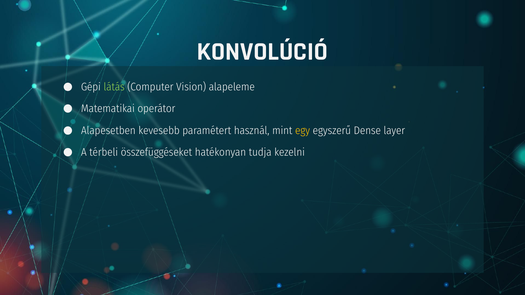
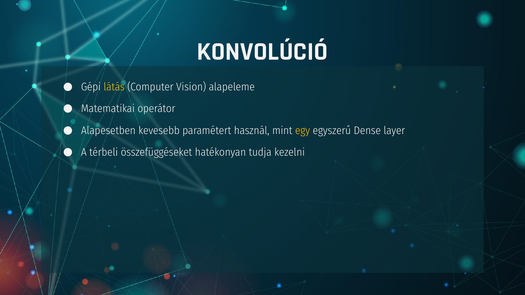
látás colour: light green -> yellow
